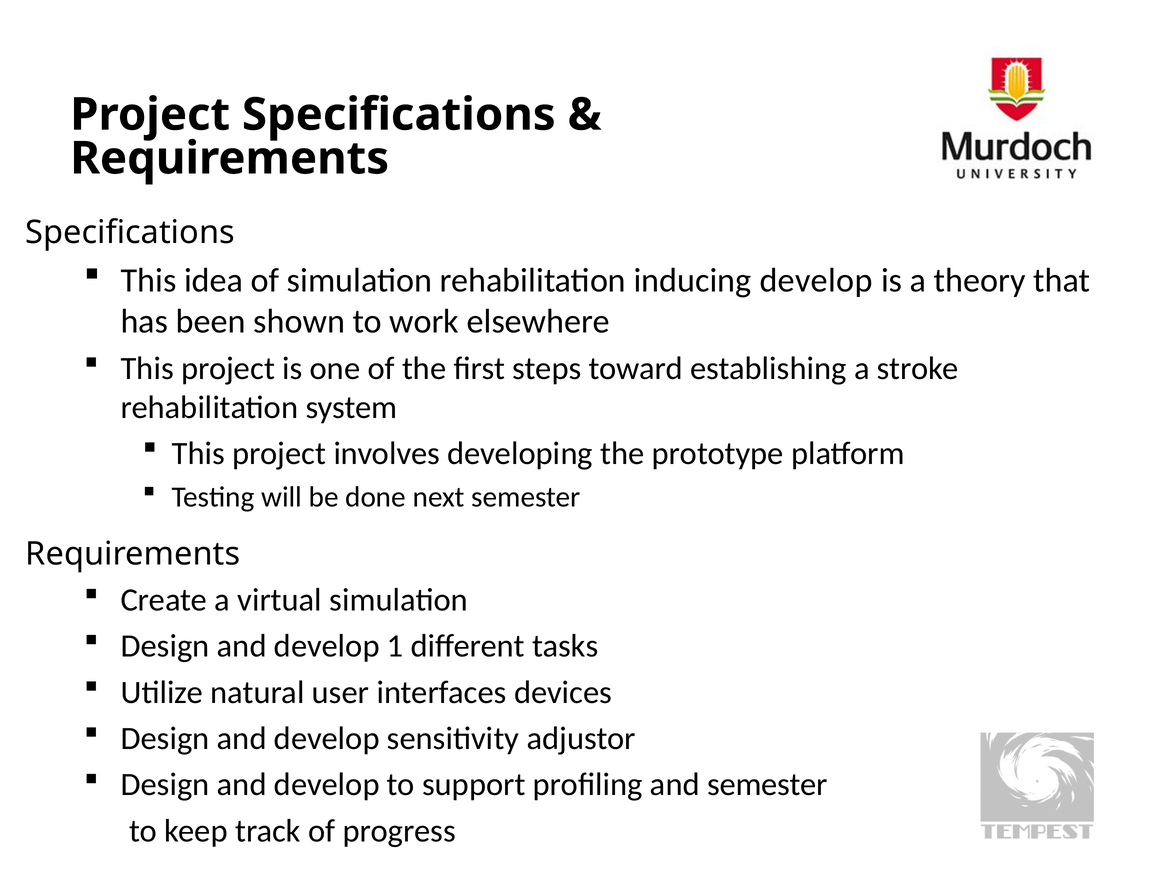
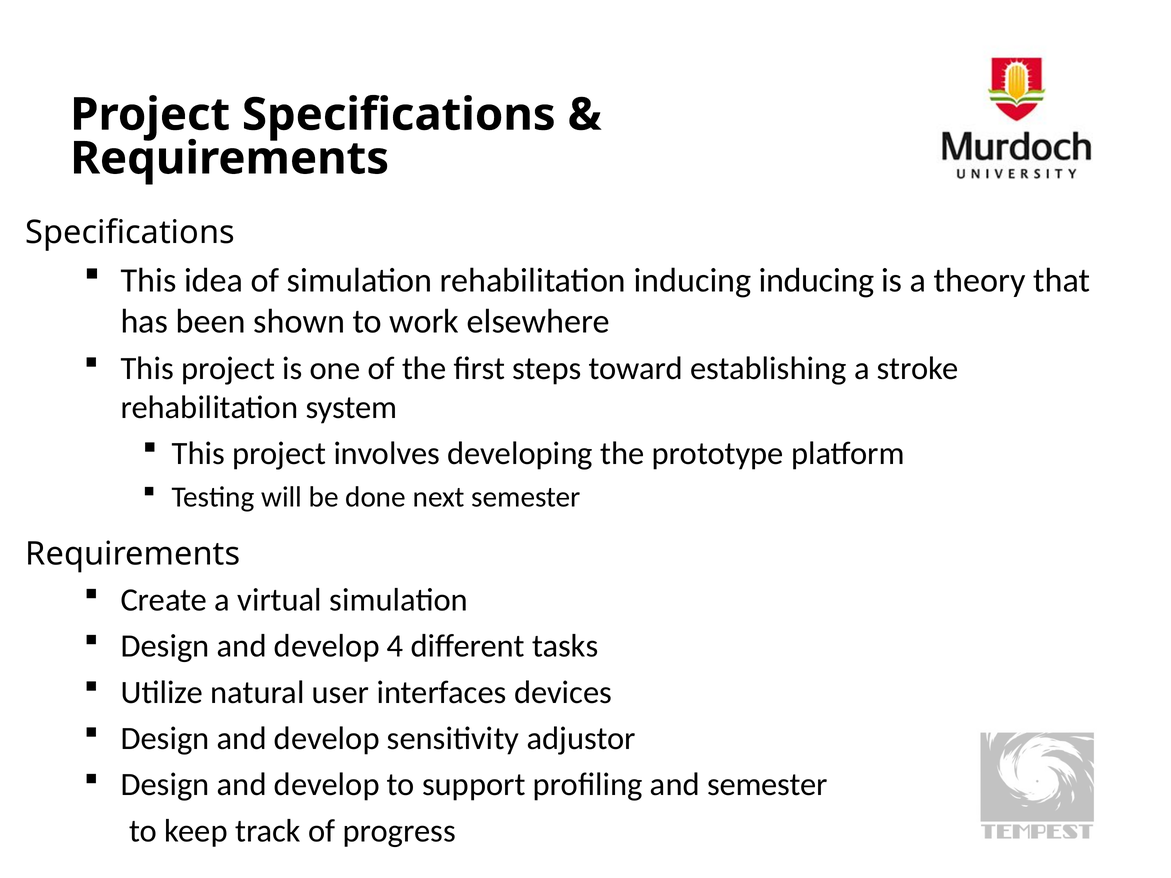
inducing develop: develop -> inducing
1: 1 -> 4
